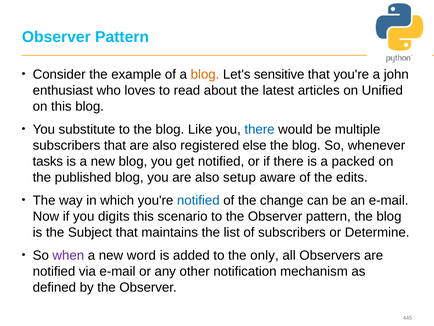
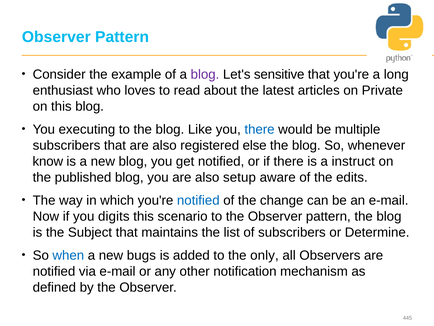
blog at (205, 74) colour: orange -> purple
john: john -> long
Unified: Unified -> Private
substitute: substitute -> executing
tasks: tasks -> know
packed: packed -> instruct
when colour: purple -> blue
word: word -> bugs
